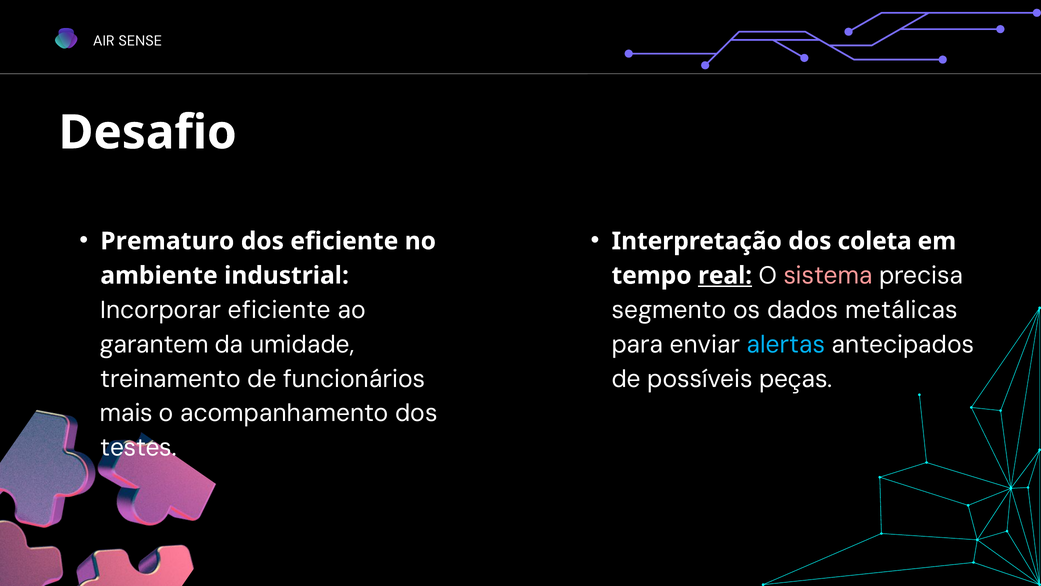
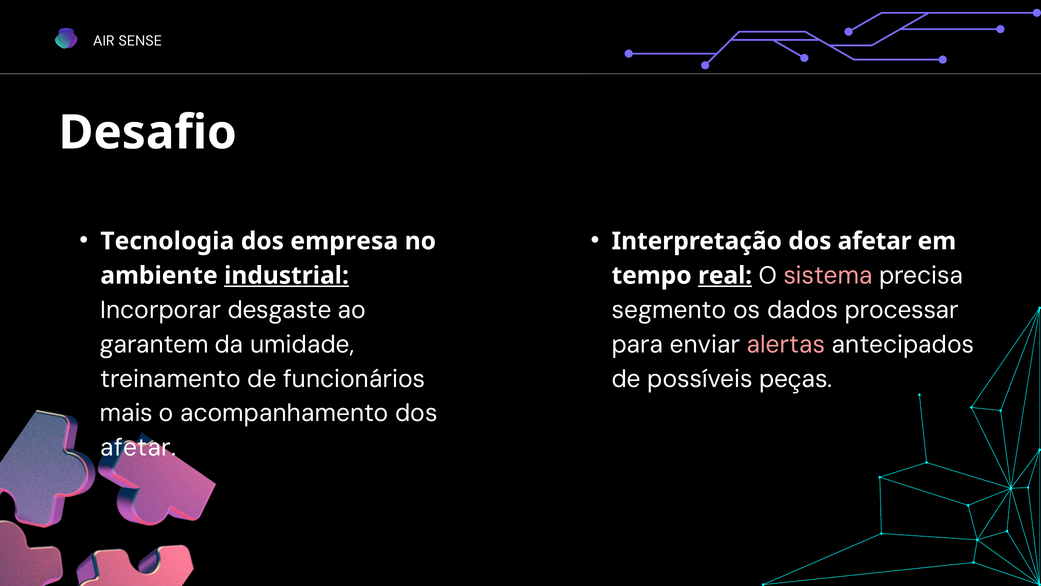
Prematuro: Prematuro -> Tecnologia
dos eficiente: eficiente -> empresa
Interpretação dos coleta: coleta -> afetar
industrial underline: none -> present
Incorporar eficiente: eficiente -> desgaste
metálicas: metálicas -> processar
alertas colour: light blue -> pink
testes at (139, 447): testes -> afetar
